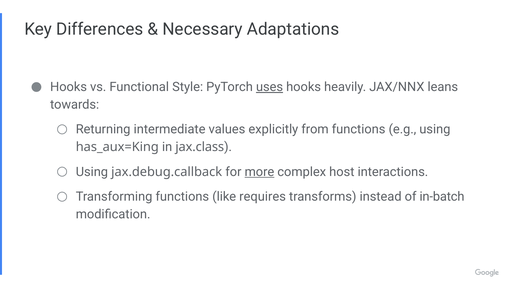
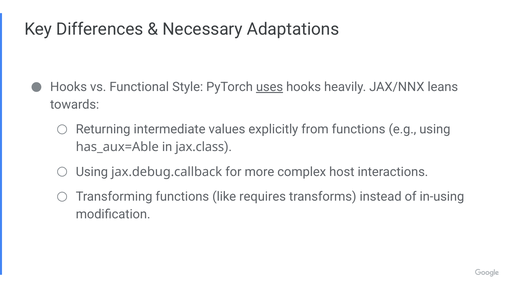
has_aux=King: has_aux=King -> has_aux=Able
more underline: present -> none
in-batch: in-batch -> in-using
